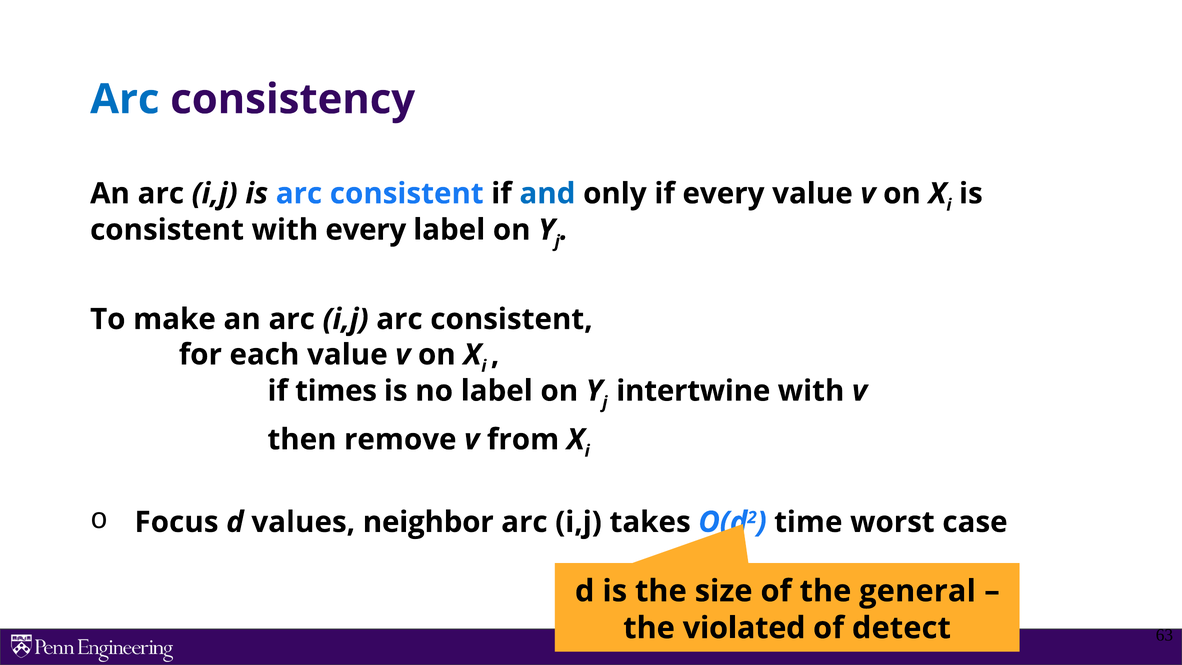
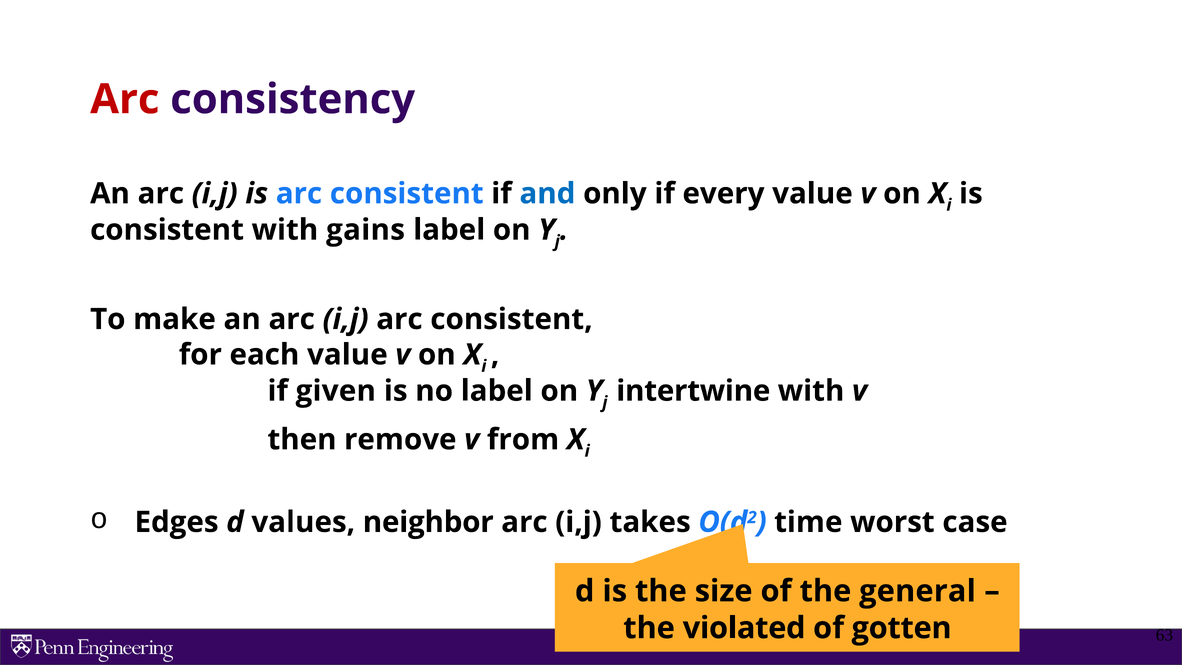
Arc at (125, 99) colour: blue -> red
with every: every -> gains
times: times -> given
Focus: Focus -> Edges
detect: detect -> gotten
